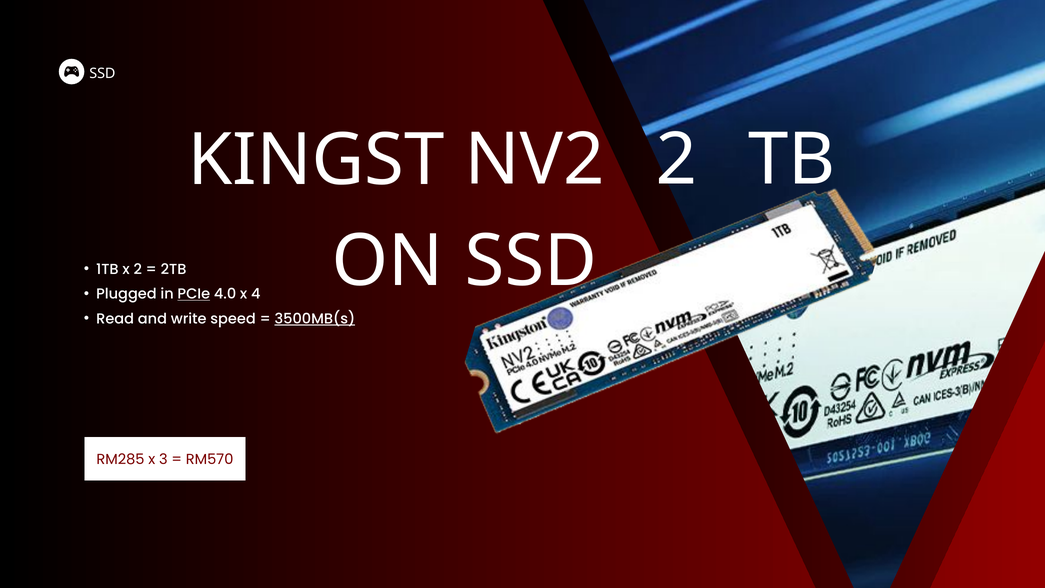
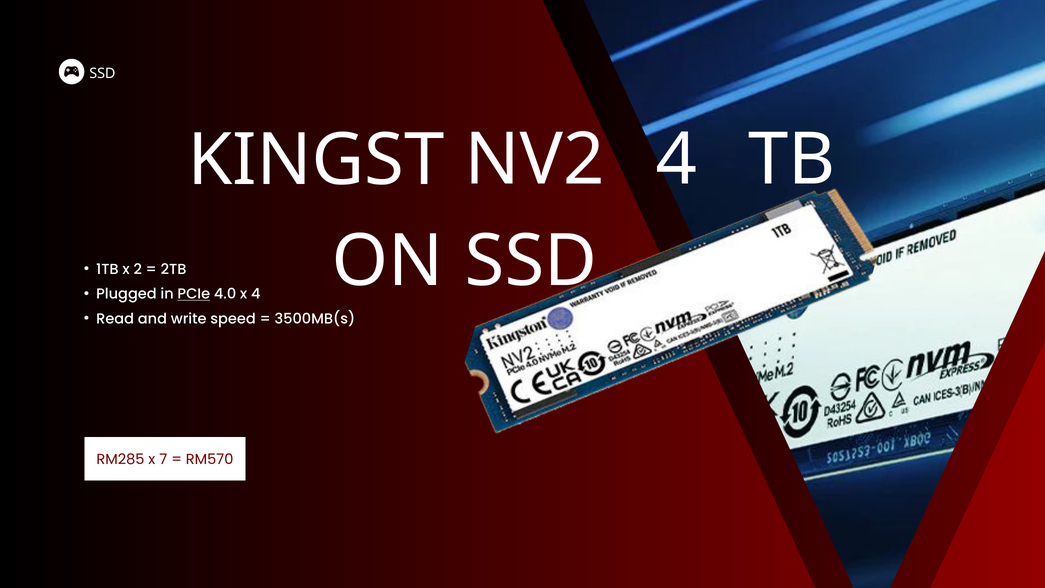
NV2 2: 2 -> 4
3500MB(s underline: present -> none
3: 3 -> 7
